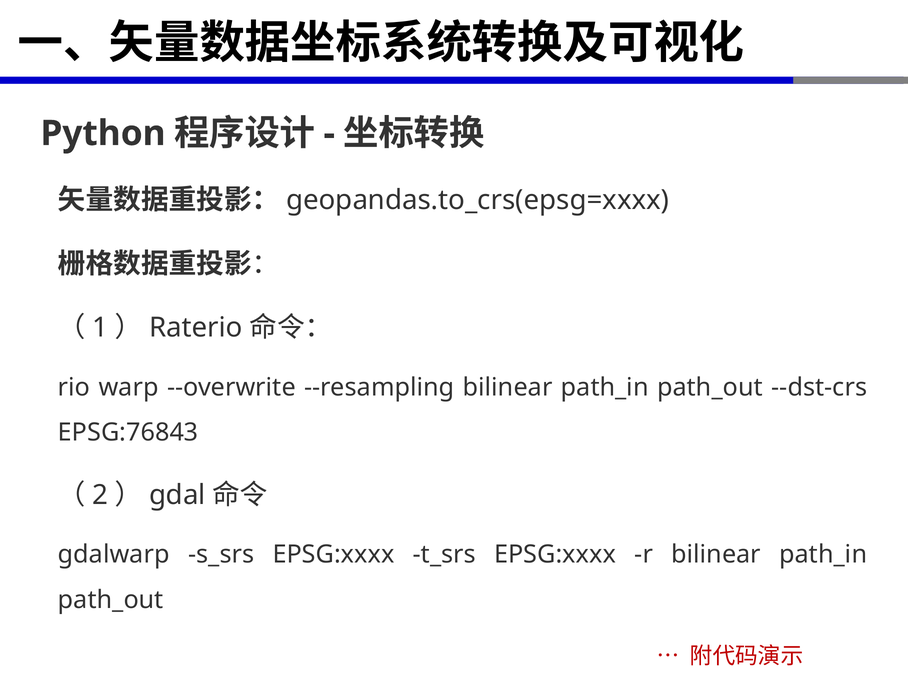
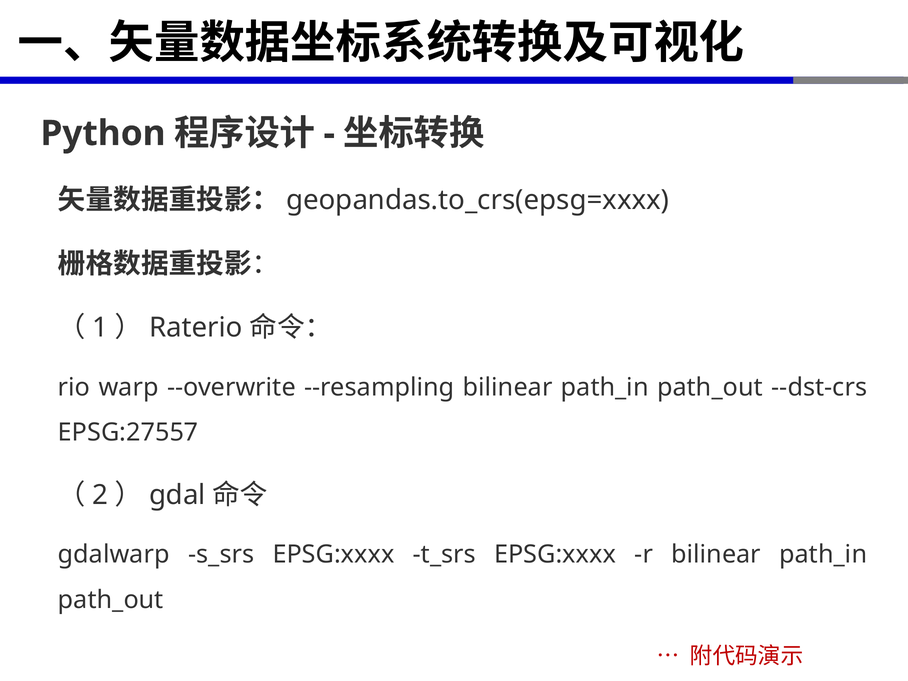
EPSG:76843: EPSG:76843 -> EPSG:27557
